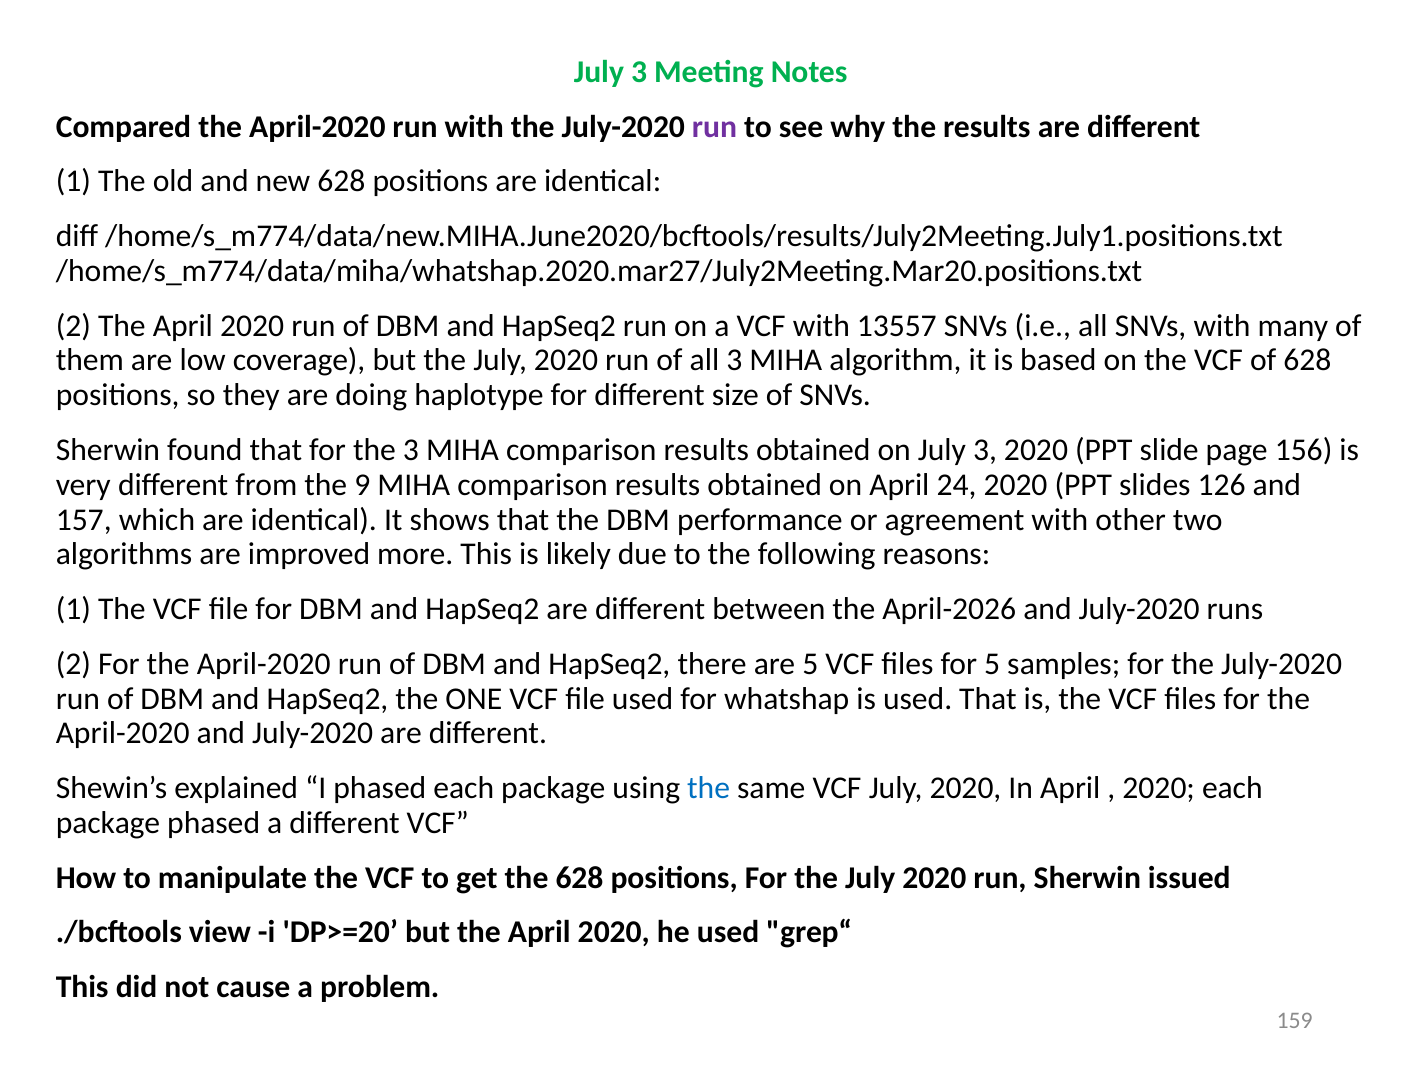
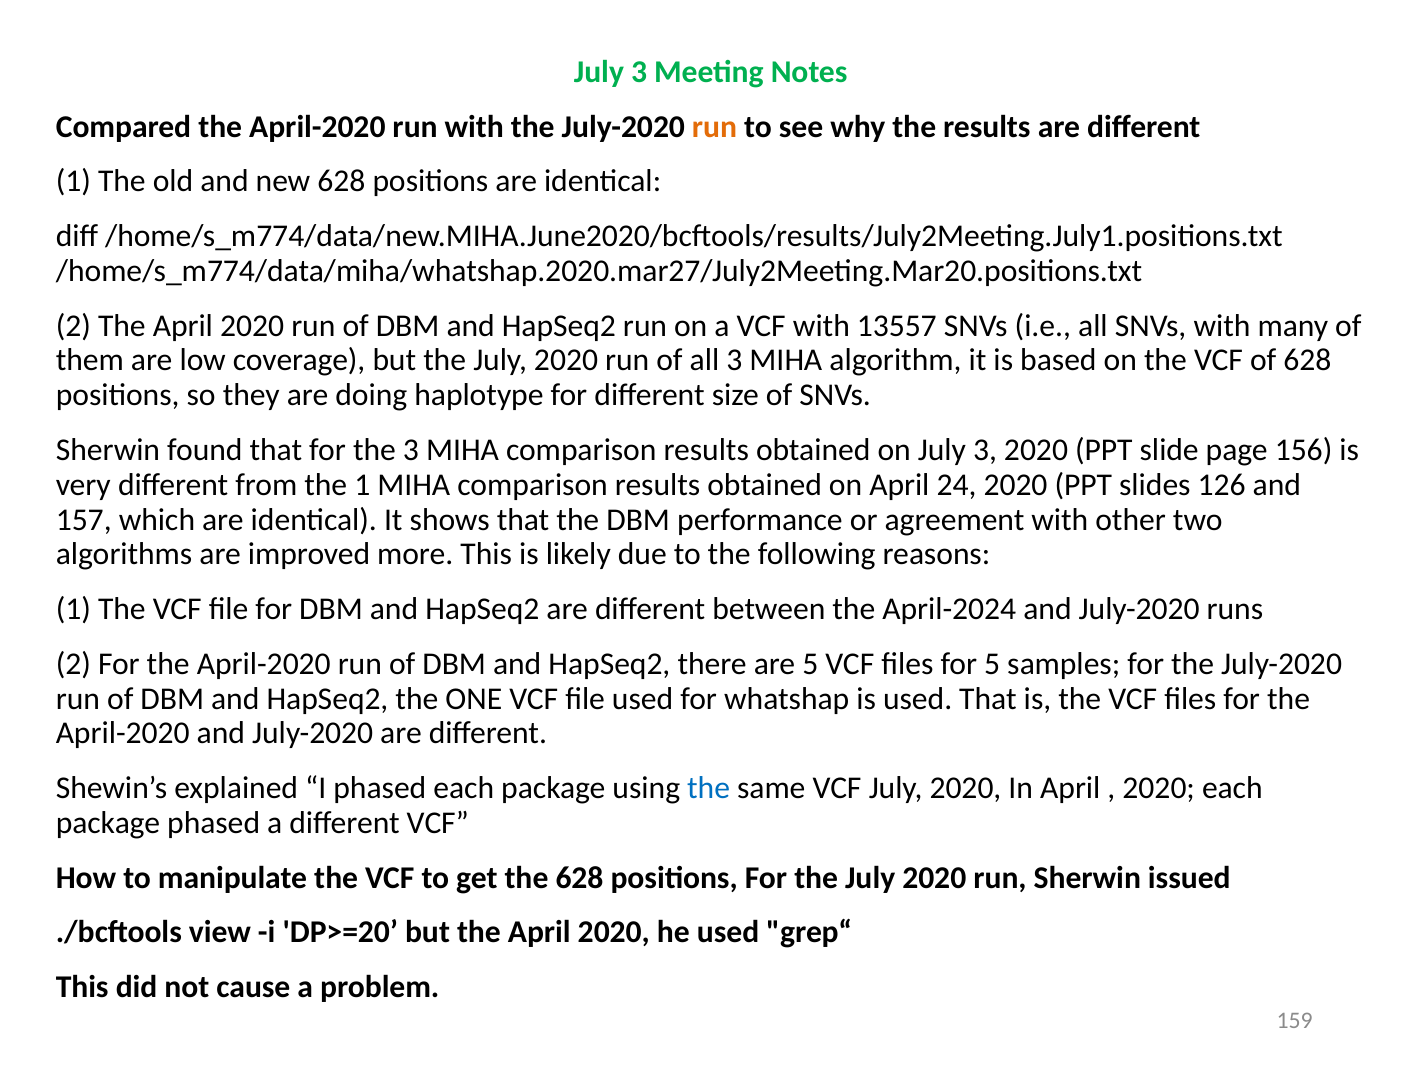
run at (715, 127) colour: purple -> orange
the 9: 9 -> 1
April-2026: April-2026 -> April-2024
